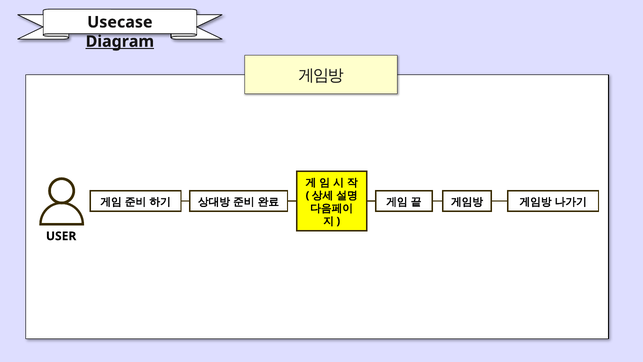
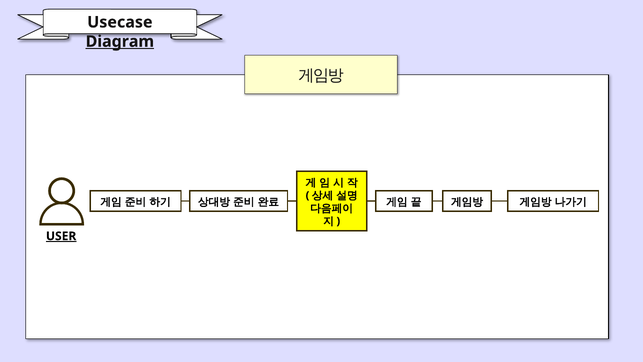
USER underline: none -> present
